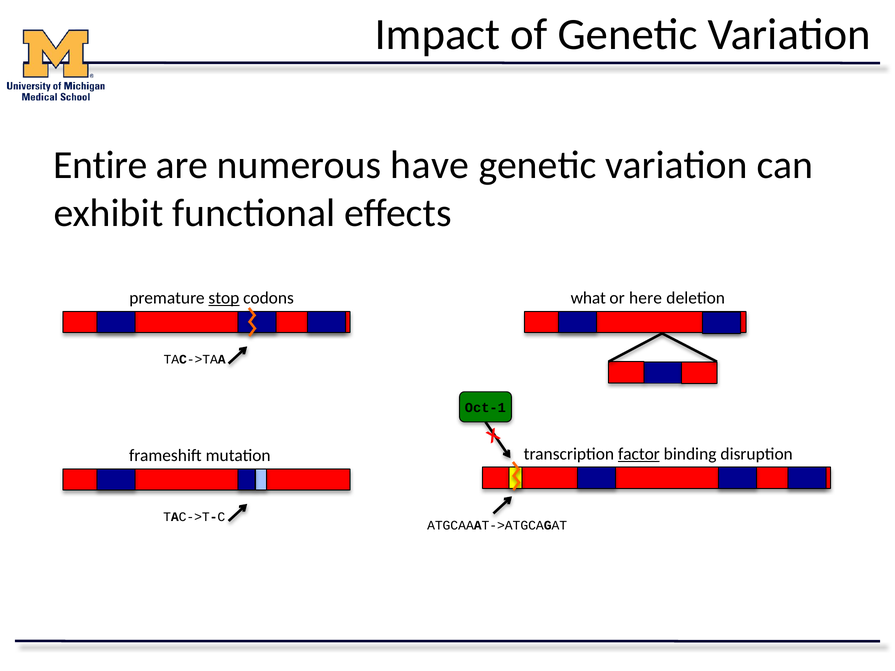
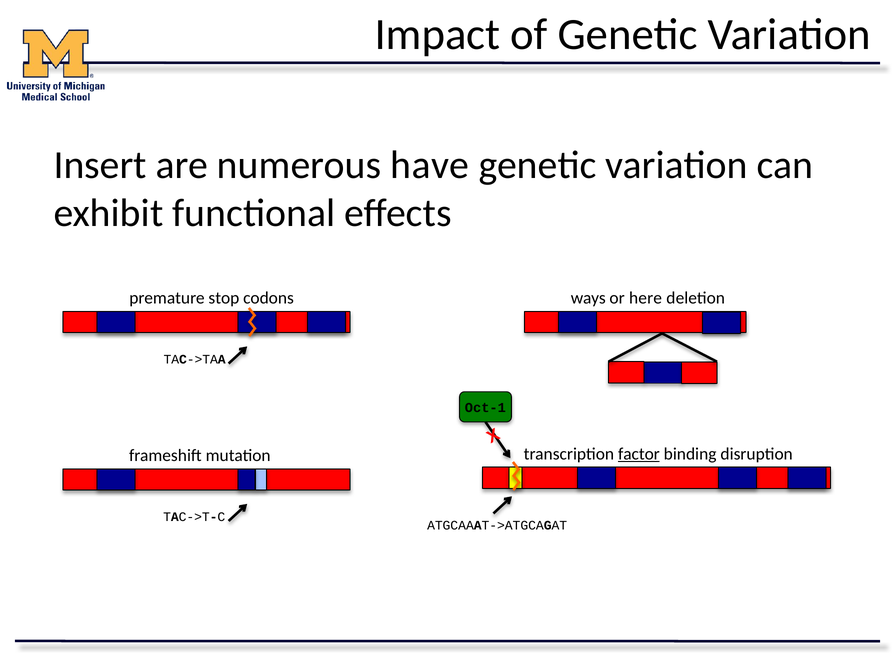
Entire: Entire -> Insert
stop underline: present -> none
what: what -> ways
